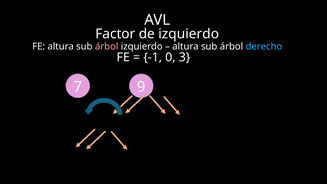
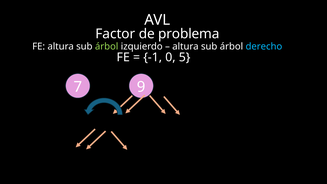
de izquierdo: izquierdo -> problema
árbol at (107, 46) colour: pink -> light green
0 3: 3 -> 5
